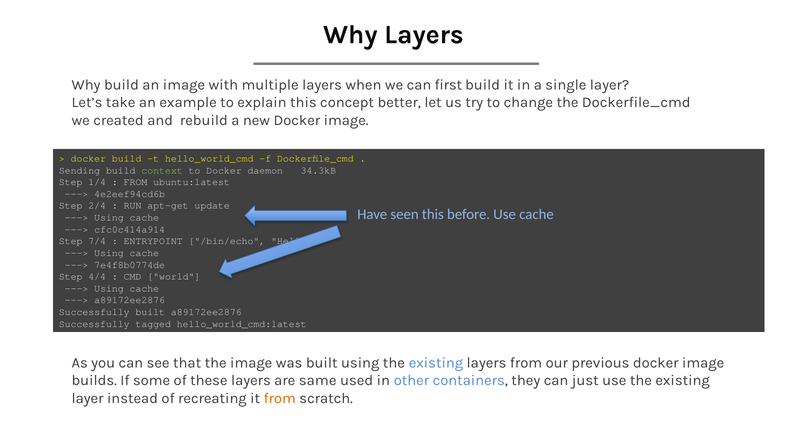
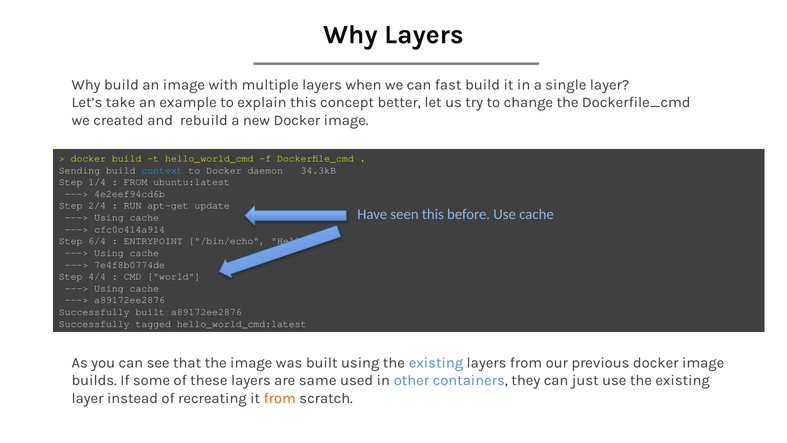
first: first -> fast
context colour: light green -> light blue
7/4: 7/4 -> 6/4
